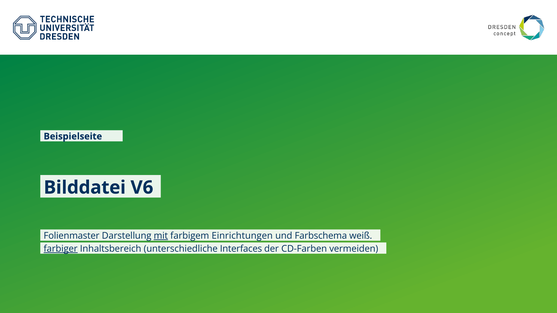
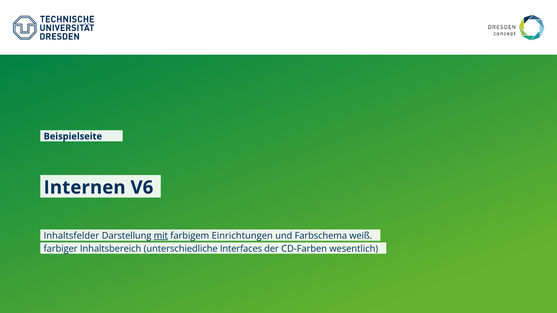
Bilddatei: Bilddatei -> Internen
Folienmaster: Folienmaster -> Inhaltsfelder
farbiger underline: present -> none
vermeiden: vermeiden -> wesentlich
